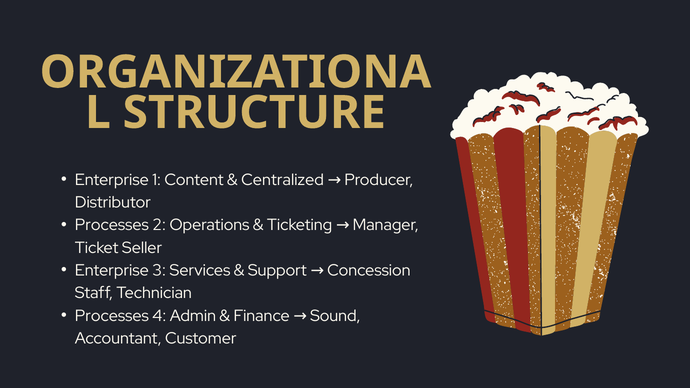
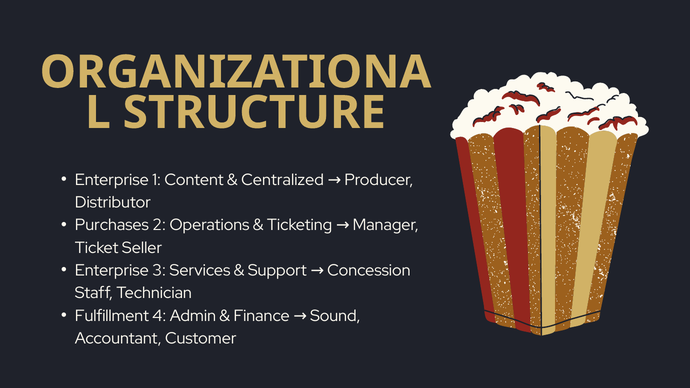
Processes at (112, 225): Processes -> Purchases
Processes at (112, 316): Processes -> Fulfillment
